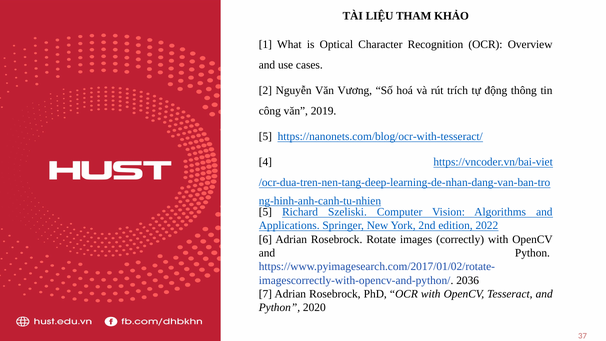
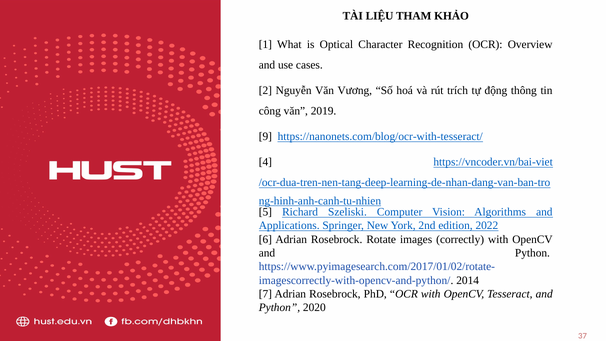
5 at (265, 137): 5 -> 9
2036: 2036 -> 2014
